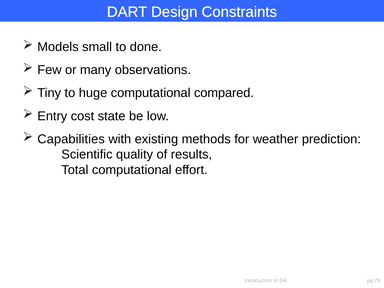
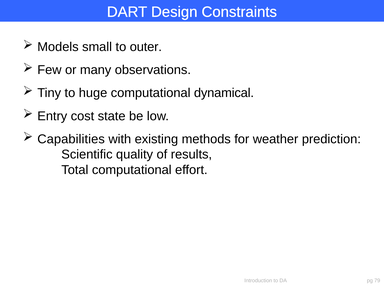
done: done -> outer
compared: compared -> dynamical
